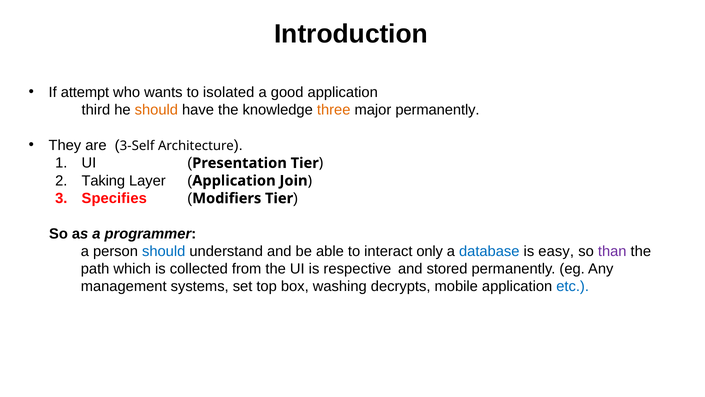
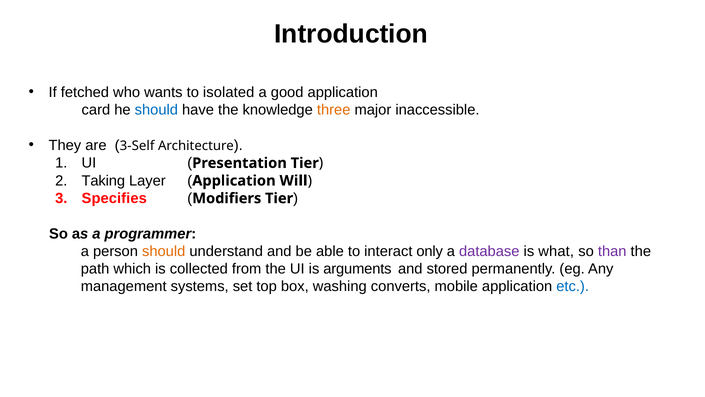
attempt: attempt -> fetched
third: third -> card
should at (156, 110) colour: orange -> blue
major permanently: permanently -> inaccessible
Join: Join -> Will
should at (164, 251) colour: blue -> orange
database colour: blue -> purple
easy: easy -> what
respective: respective -> arguments
decrypts: decrypts -> converts
